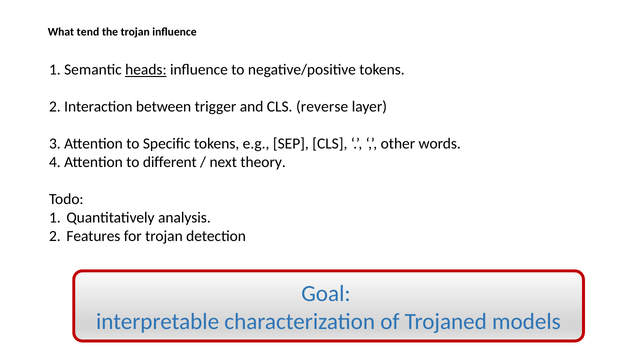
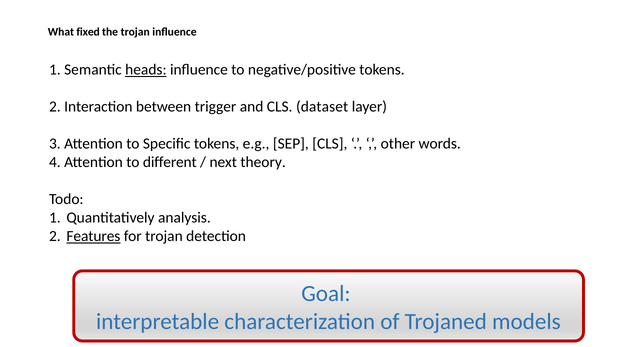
tend: tend -> fixed
reverse: reverse -> dataset
Features underline: none -> present
